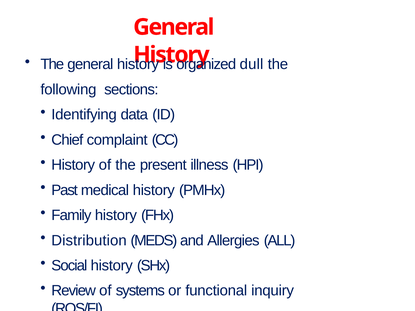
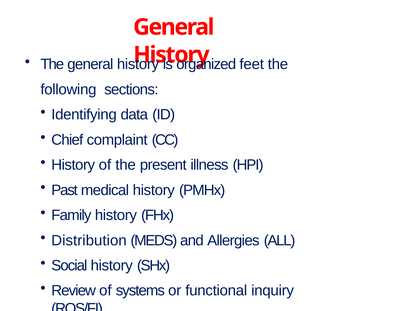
dull: dull -> feet
